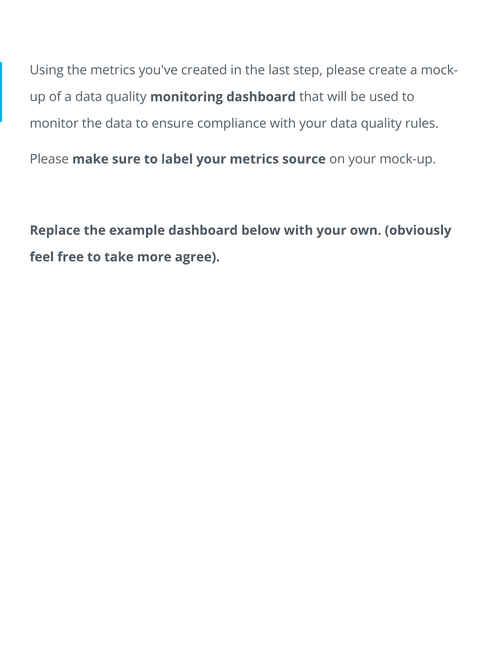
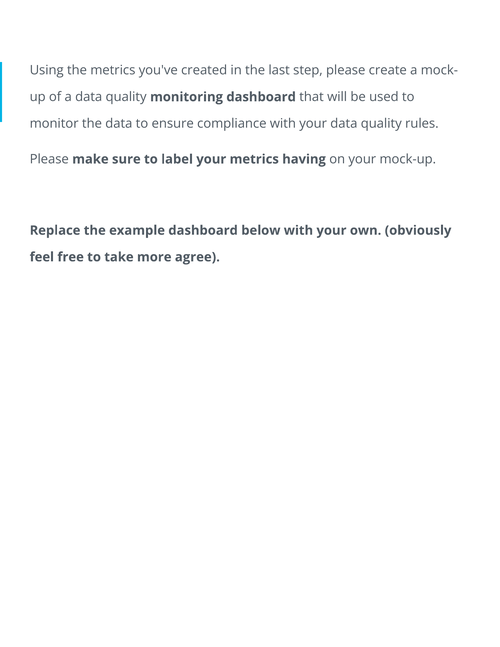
source: source -> having
